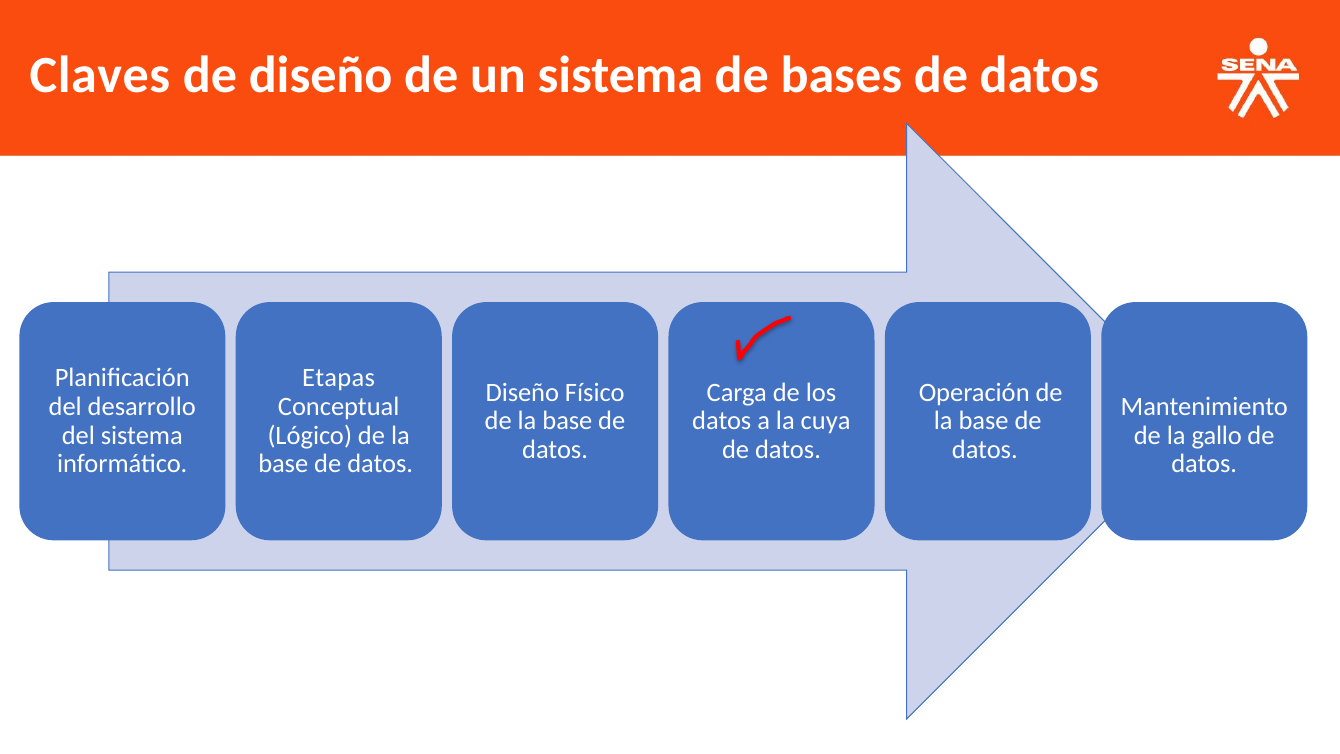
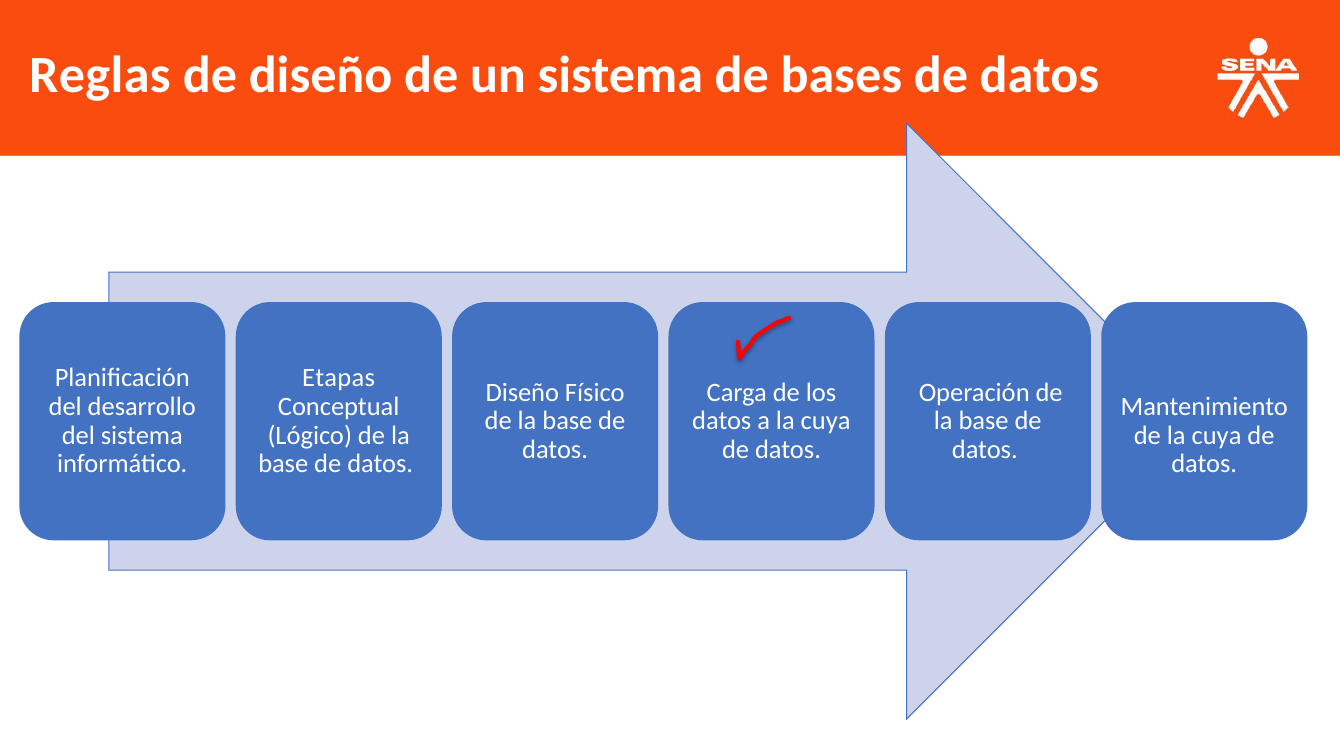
Claves: Claves -> Reglas
de la gallo: gallo -> cuya
